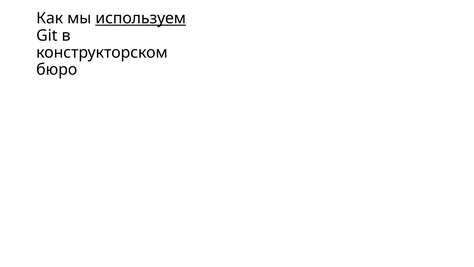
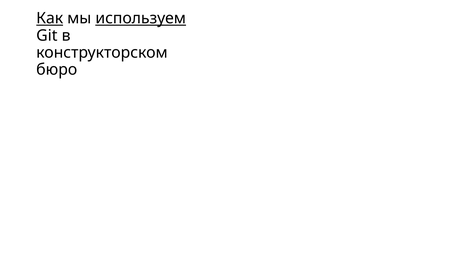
Как underline: none -> present
